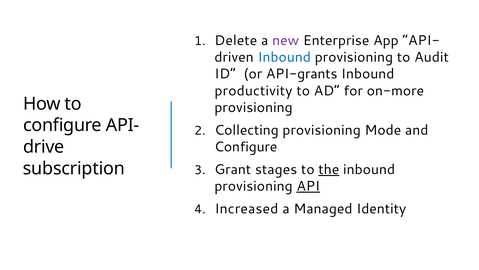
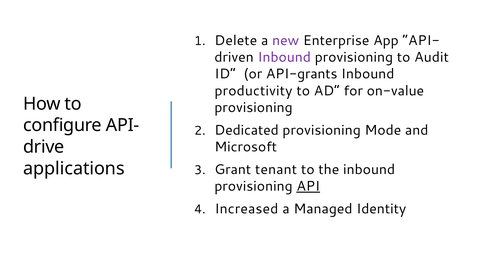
Inbound at (284, 57) colour: blue -> purple
on-more: on-more -> on-value
Collecting: Collecting -> Dedicated
Configure at (246, 147): Configure -> Microsoft
subscription: subscription -> applications
stages: stages -> tenant
the underline: present -> none
